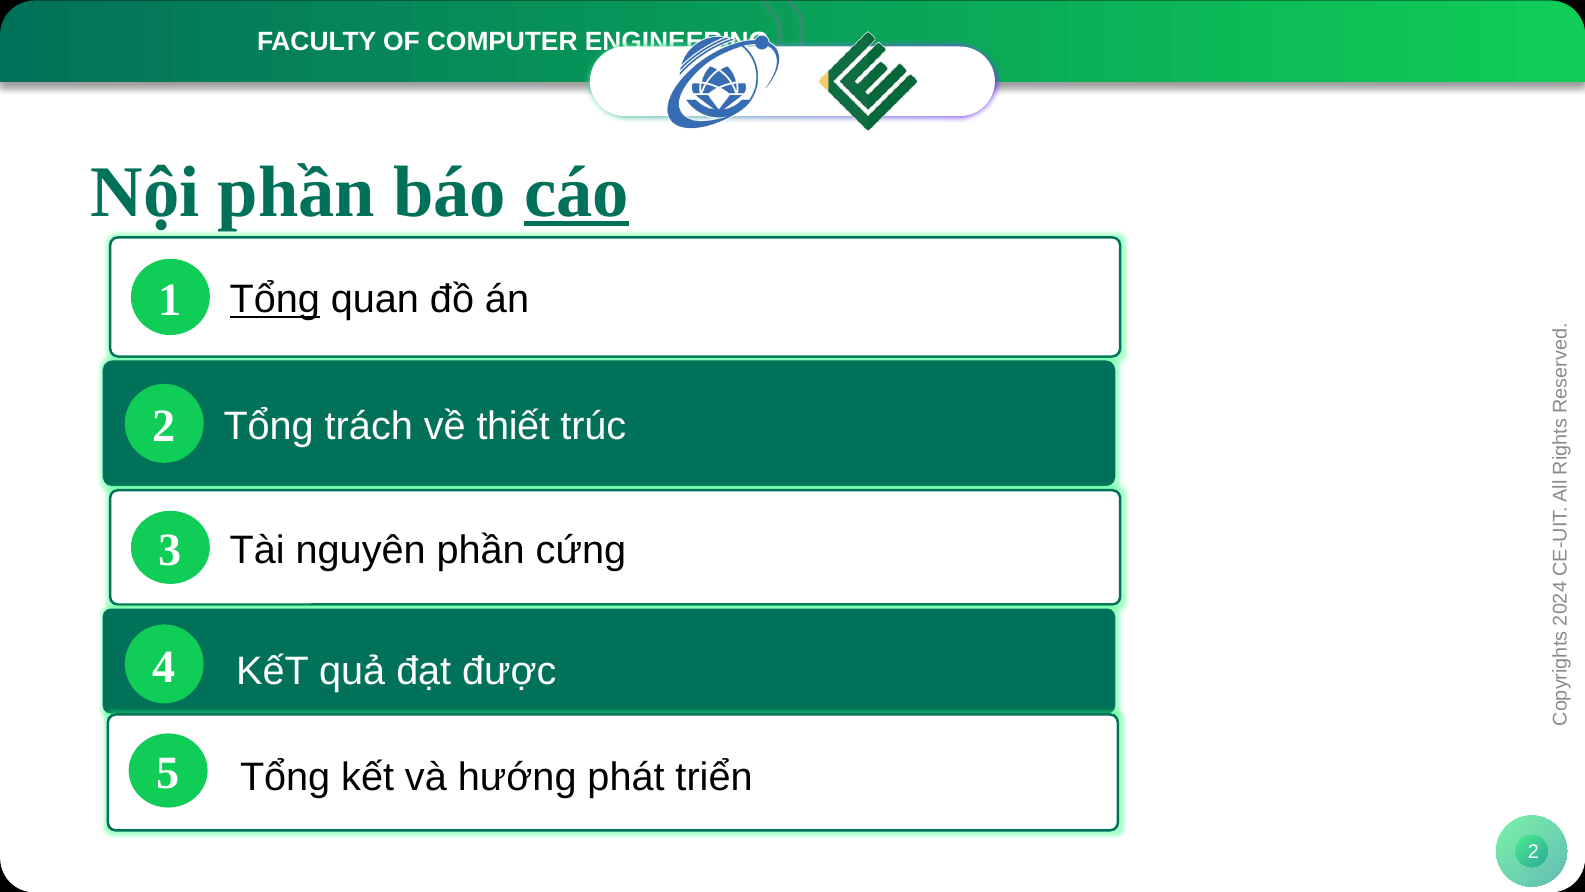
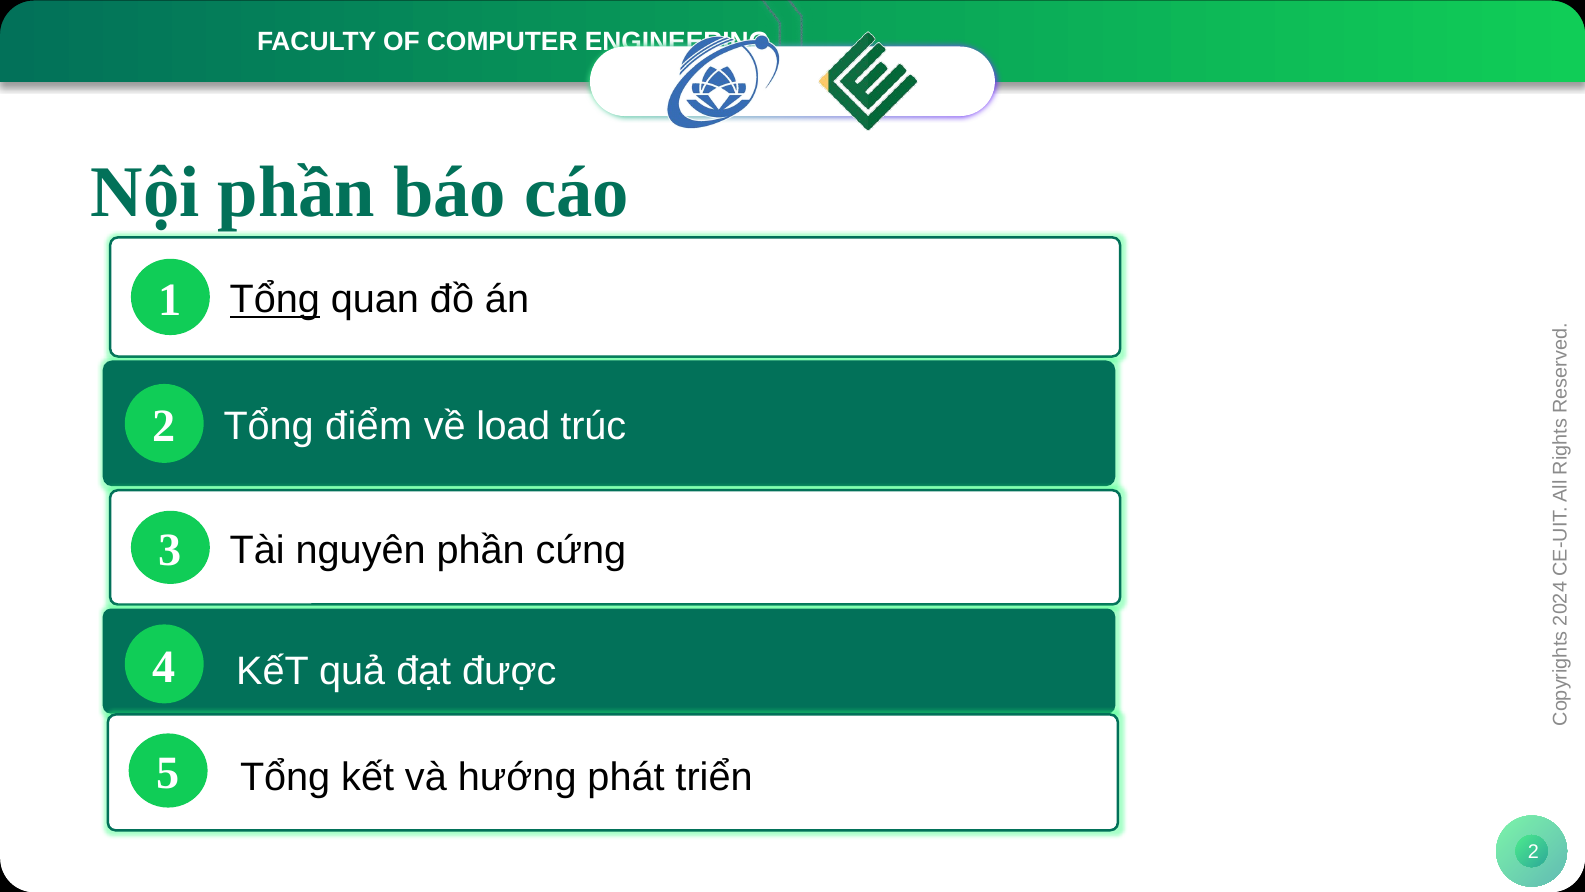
cáo underline: present -> none
trách: trách -> điểm
thiết: thiết -> load
